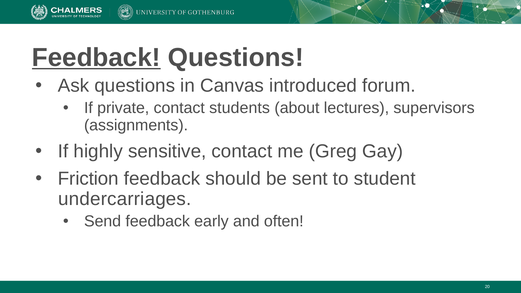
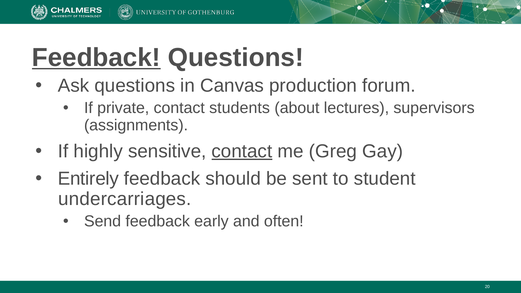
introduced: introduced -> production
contact at (242, 151) underline: none -> present
Friction: Friction -> Entirely
